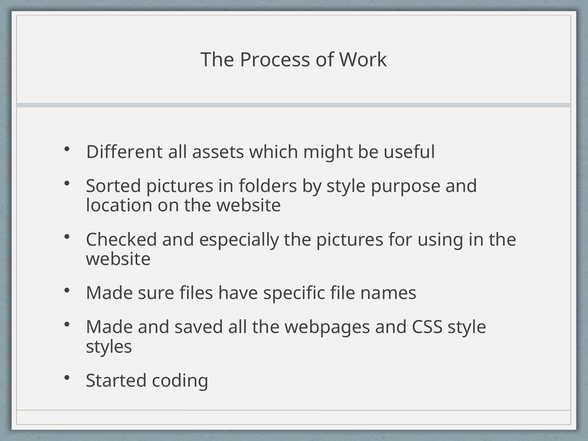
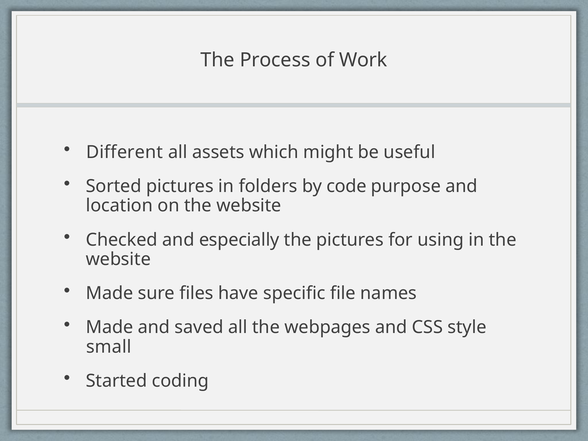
by style: style -> code
styles: styles -> small
